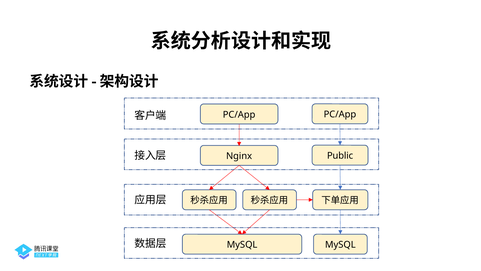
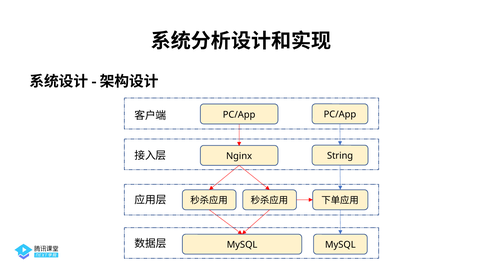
Public: Public -> String
